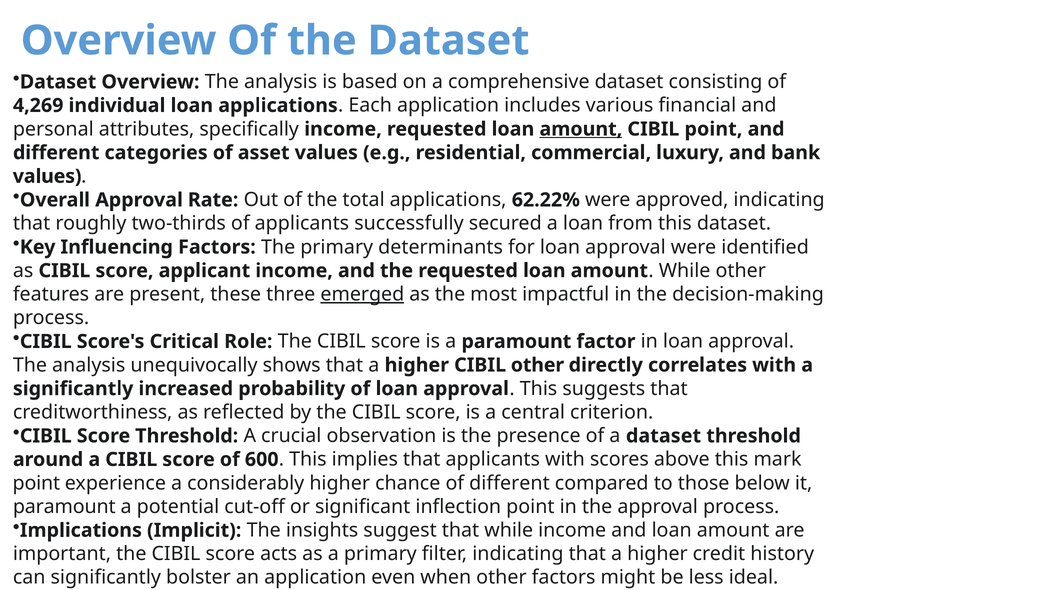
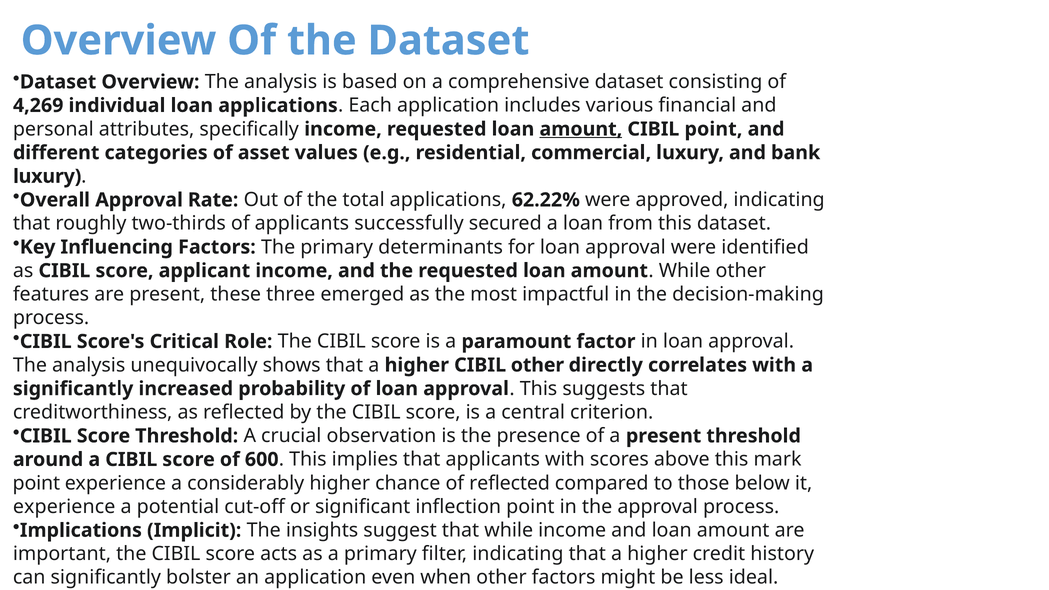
values at (47, 176): values -> luxury
emerged underline: present -> none
a dataset: dataset -> present
of different: different -> reflected
paramount at (64, 507): paramount -> experience
